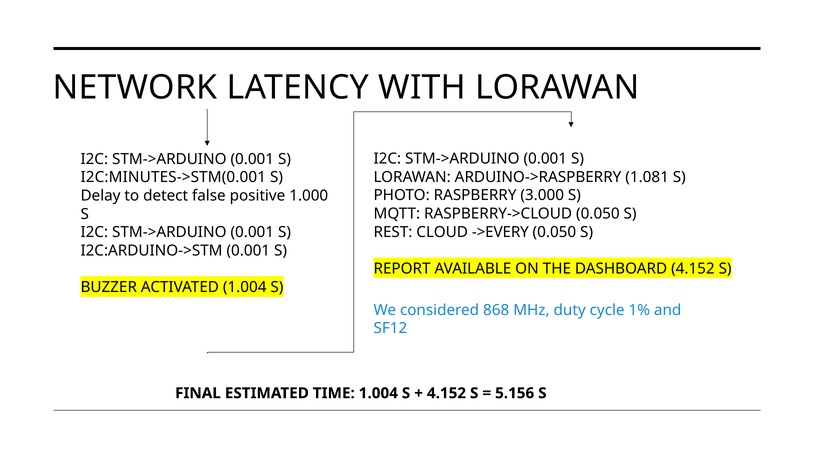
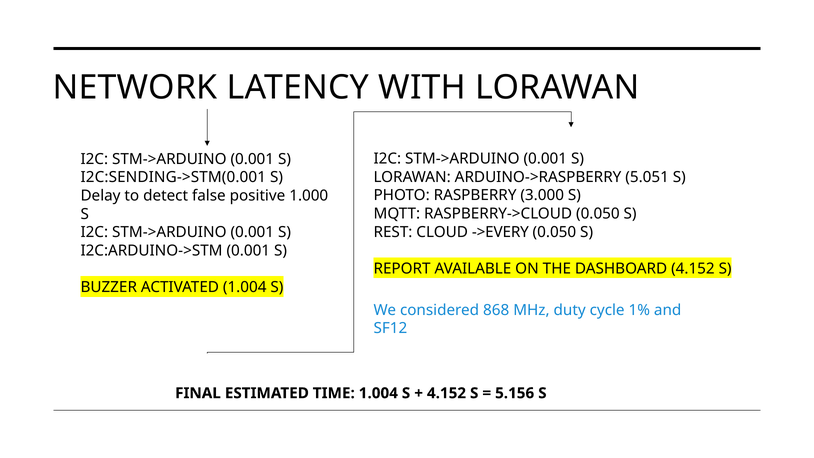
1.081: 1.081 -> 5.051
I2C:MINUTES->STM(0.001: I2C:MINUTES->STM(0.001 -> I2C:SENDING->STM(0.001
